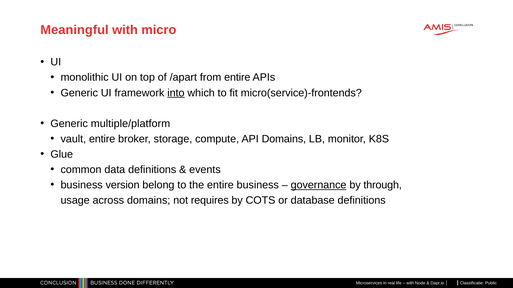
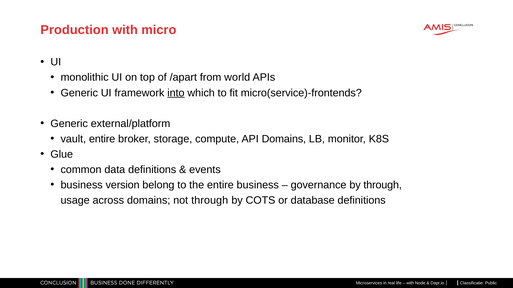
Meaningful: Meaningful -> Production
from entire: entire -> world
multiple/platform: multiple/platform -> external/platform
governance underline: present -> none
not requires: requires -> through
